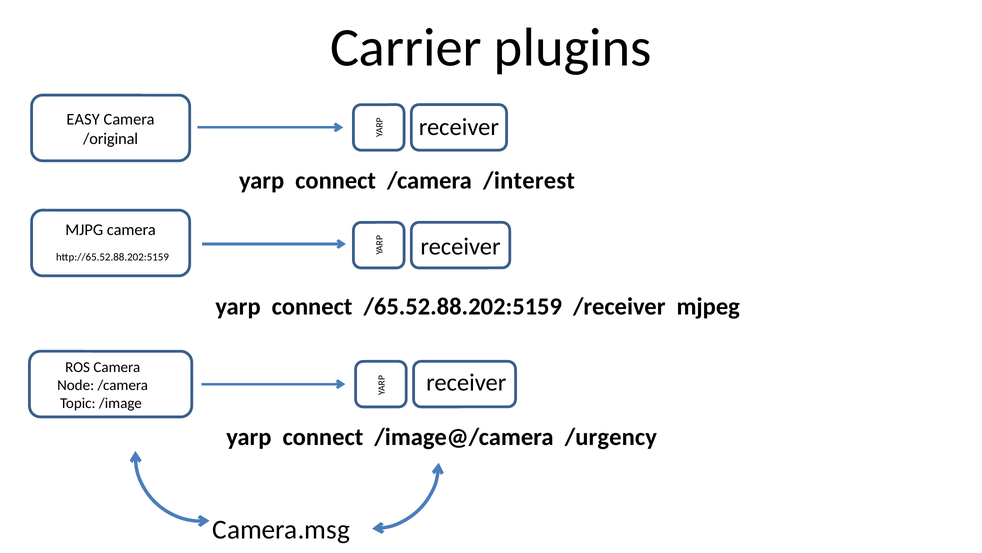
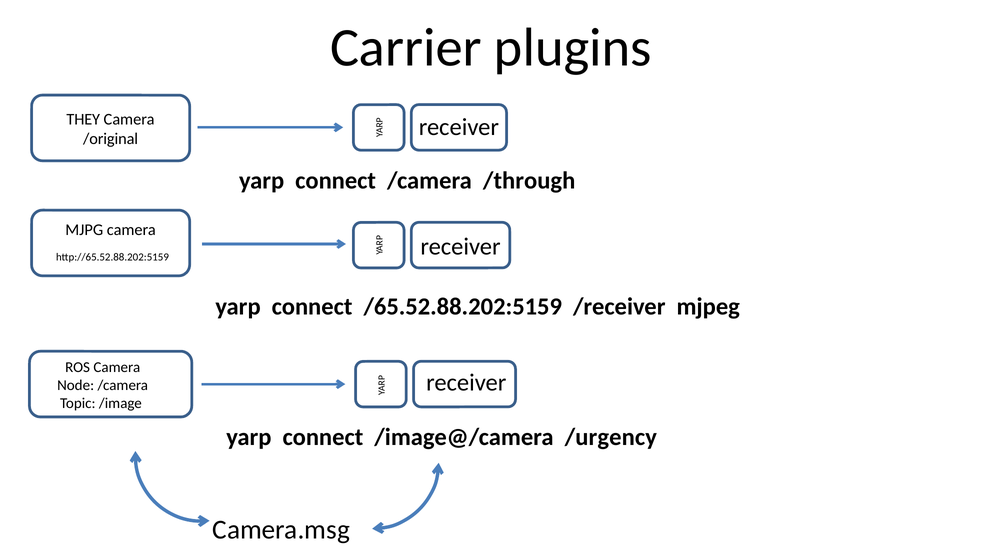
EASY: EASY -> THEY
/interest: /interest -> /through
